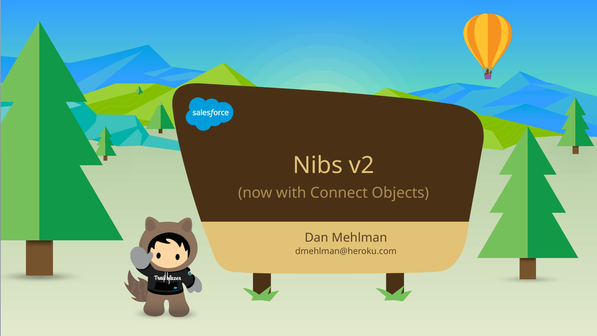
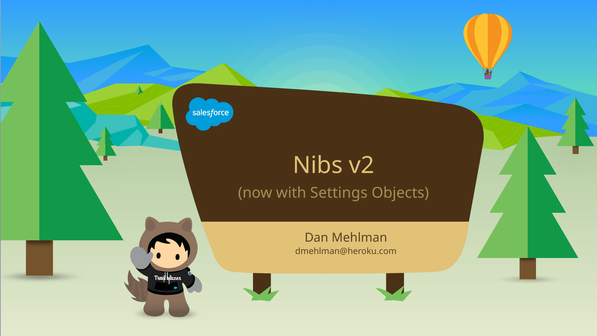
Connect: Connect -> Settings
